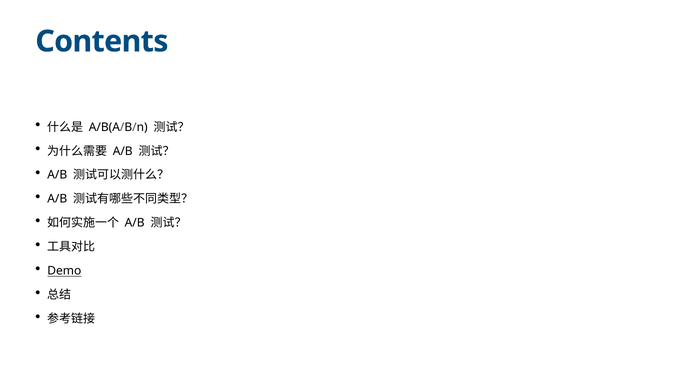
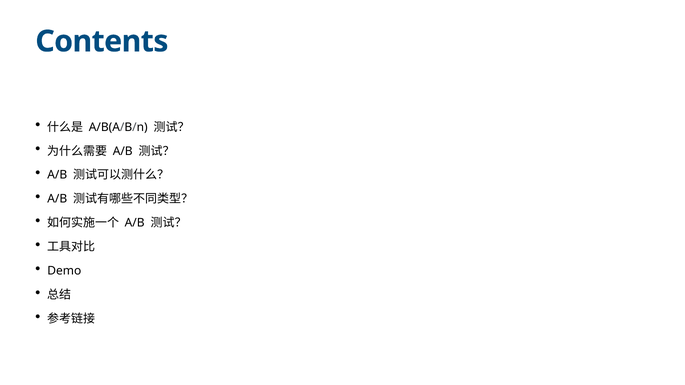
Demo underline: present -> none
